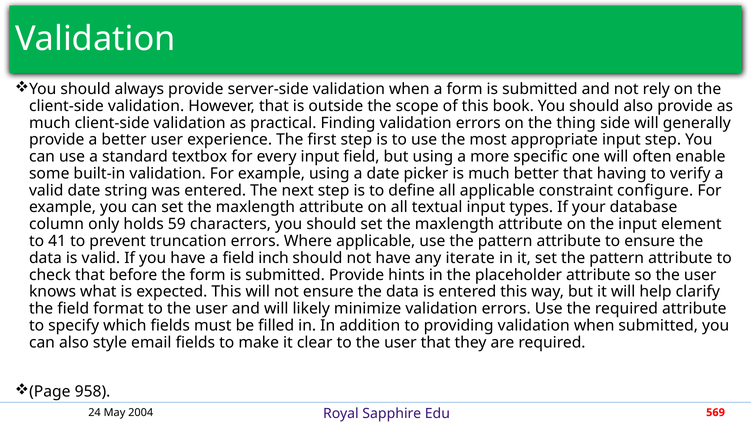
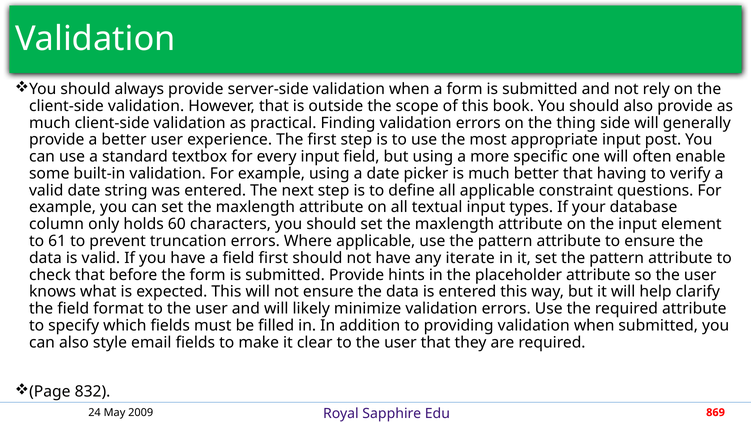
input step: step -> post
configure: configure -> questions
59: 59 -> 60
41: 41 -> 61
field inch: inch -> first
958: 958 -> 832
2004: 2004 -> 2009
569: 569 -> 869
